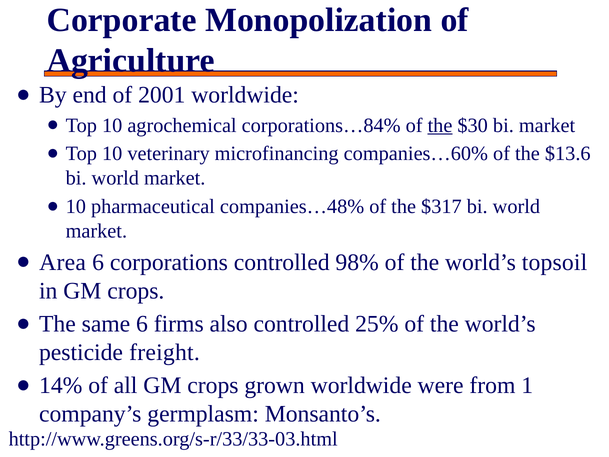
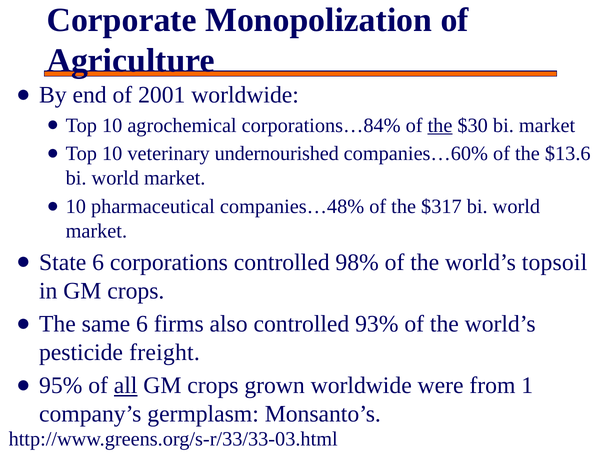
microfinancing: microfinancing -> undernourished
Area: Area -> State
25%: 25% -> 93%
14%: 14% -> 95%
all underline: none -> present
